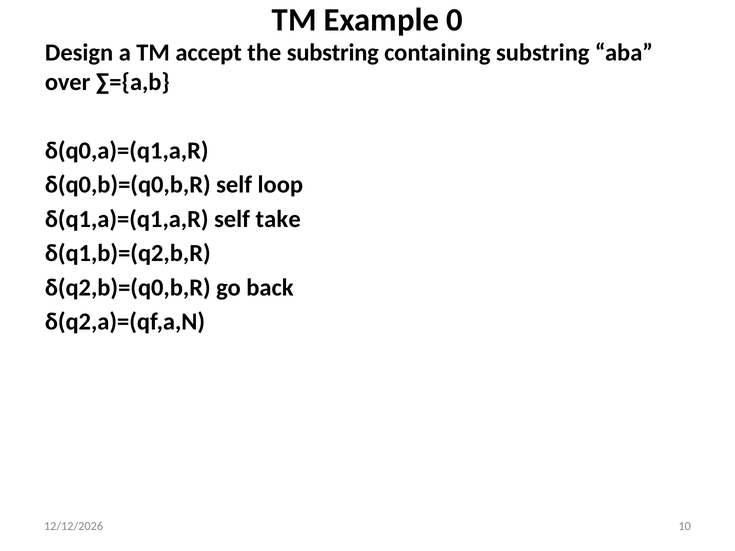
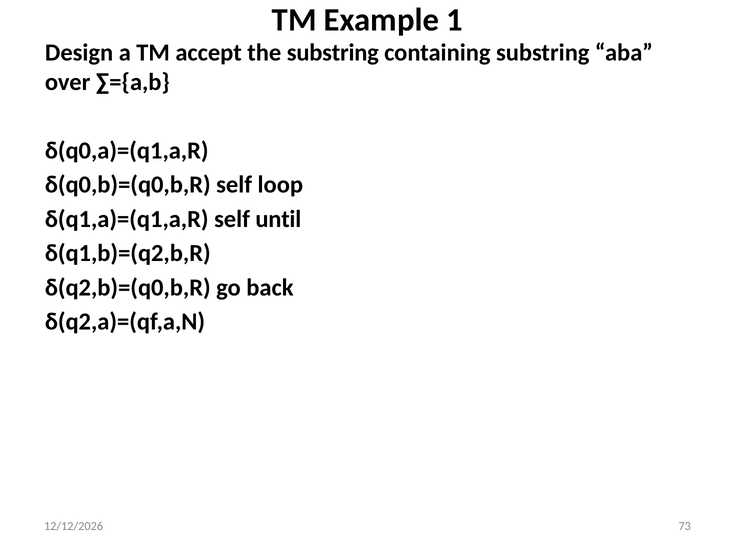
0: 0 -> 1
take: take -> until
10: 10 -> 73
